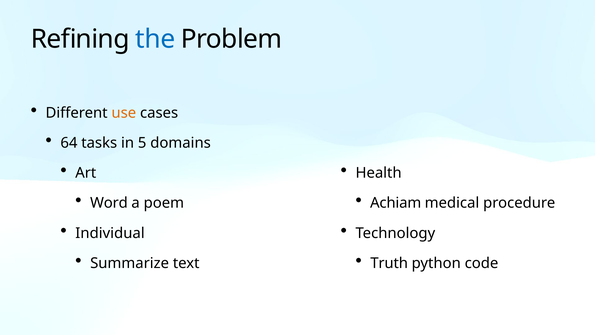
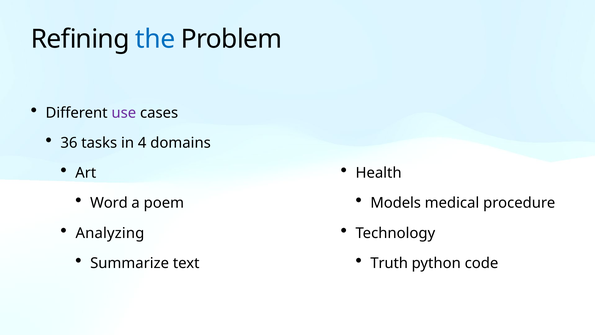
use colour: orange -> purple
64: 64 -> 36
5: 5 -> 4
Achiam: Achiam -> Models
Individual: Individual -> Analyzing
